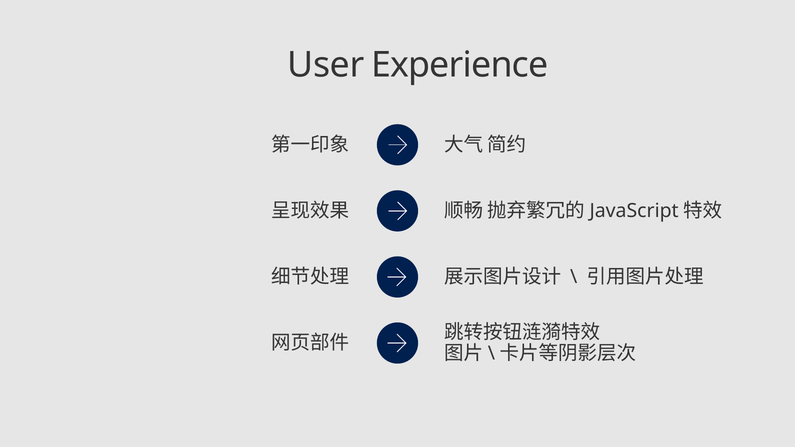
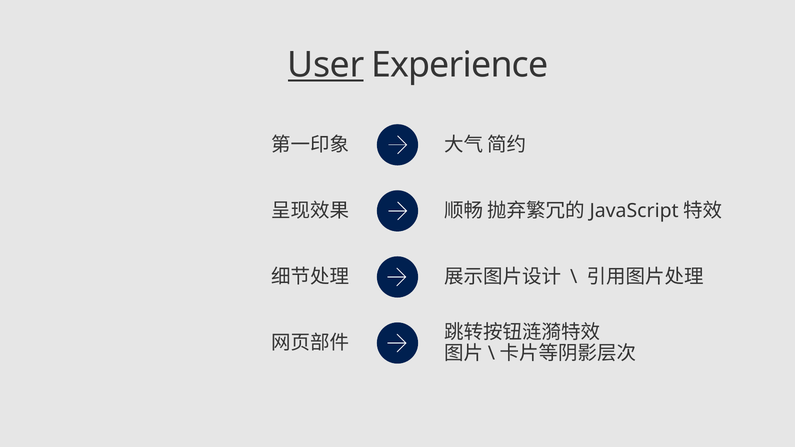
User underline: none -> present
